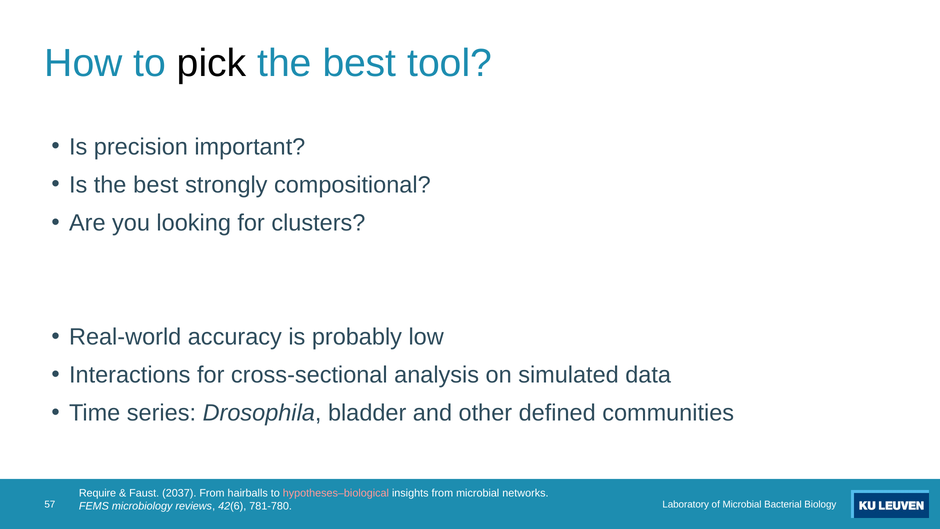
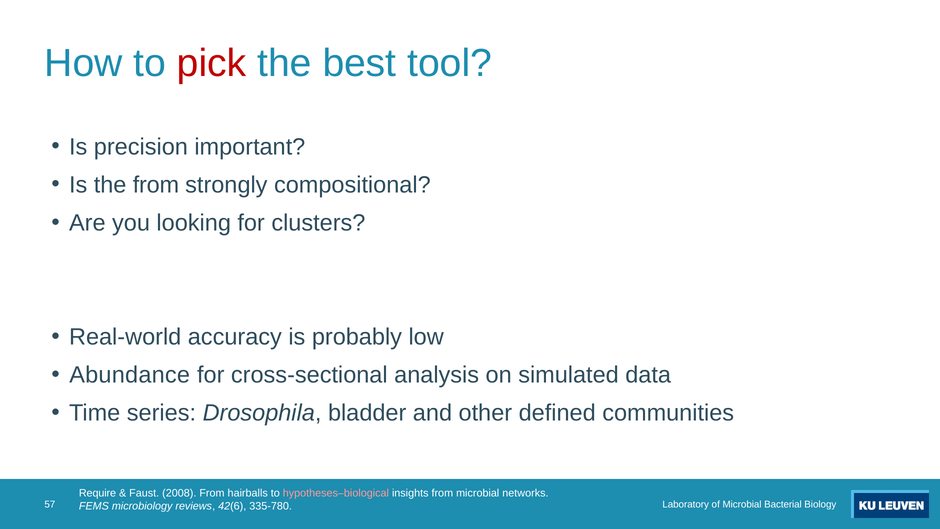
pick colour: black -> red
Is the best: best -> from
Interactions: Interactions -> Abundance
2037: 2037 -> 2008
781-780: 781-780 -> 335-780
